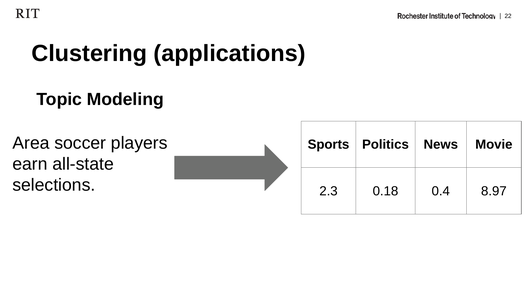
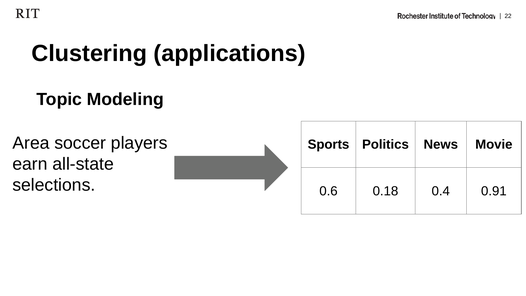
2.3: 2.3 -> 0.6
8.97: 8.97 -> 0.91
